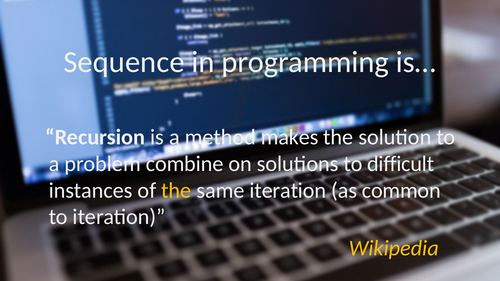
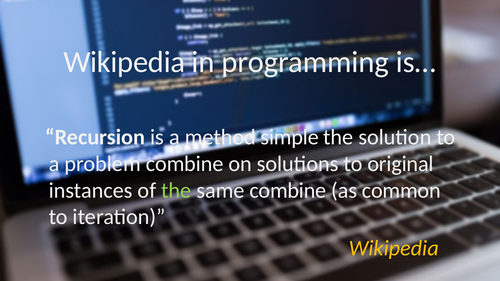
Sequence at (124, 62): Sequence -> Wikipedia
makes: makes -> simple
difficult: difficult -> original
the at (176, 191) colour: yellow -> light green
same iteration: iteration -> combine
